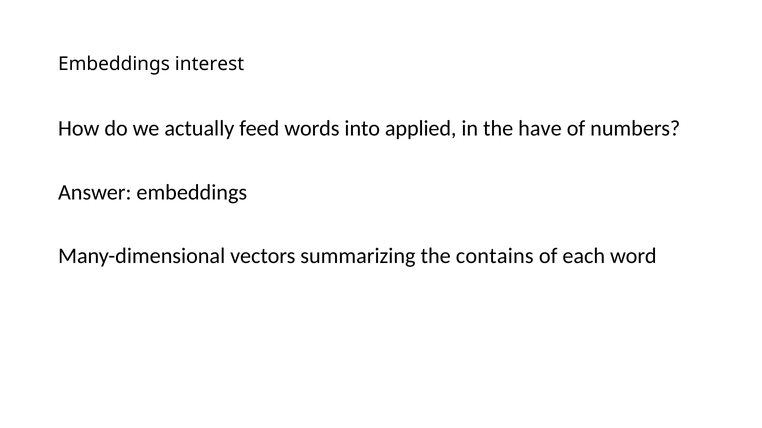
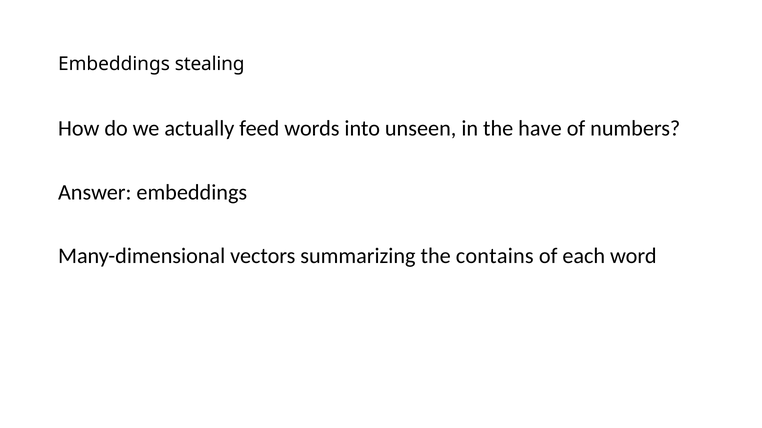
interest: interest -> stealing
applied: applied -> unseen
